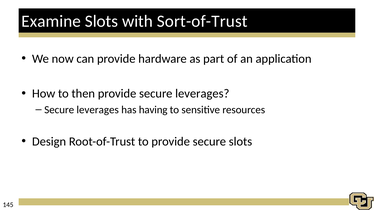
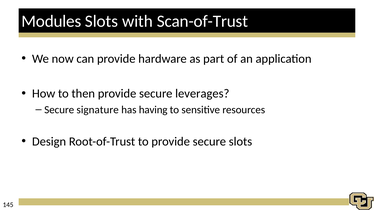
Examine: Examine -> Modules
Sort-of-Trust: Sort-of-Trust -> Scan-of-Trust
leverages at (98, 110): leverages -> signature
